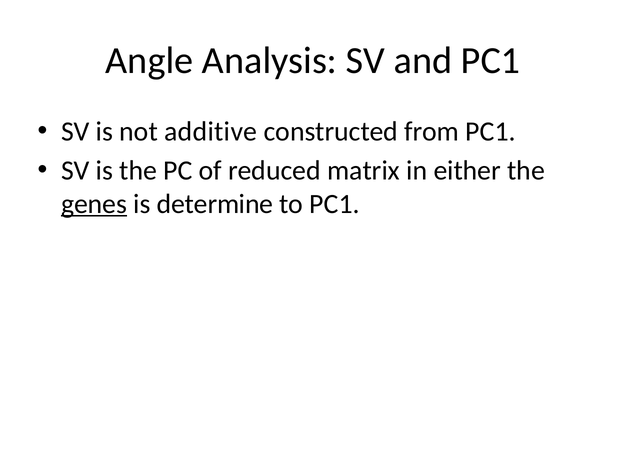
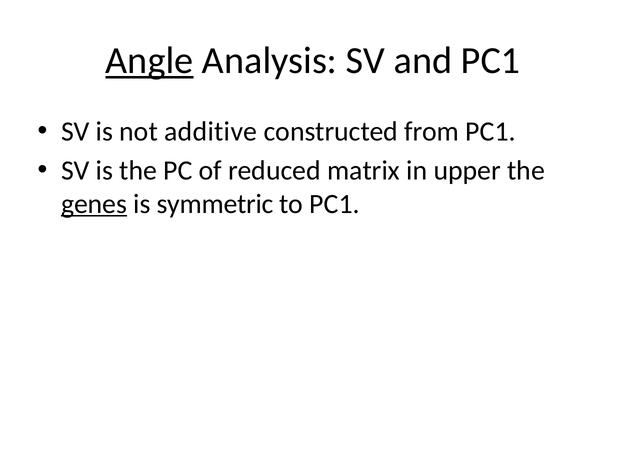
Angle underline: none -> present
either: either -> upper
determine: determine -> symmetric
